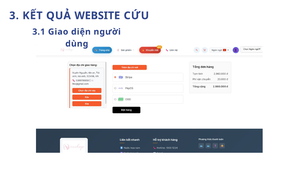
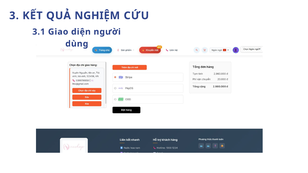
WEBSITE: WEBSITE -> NGHIỆM
